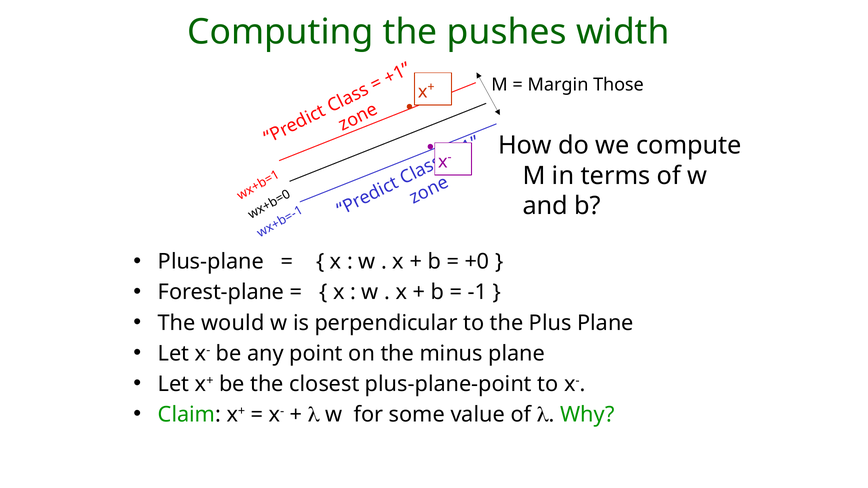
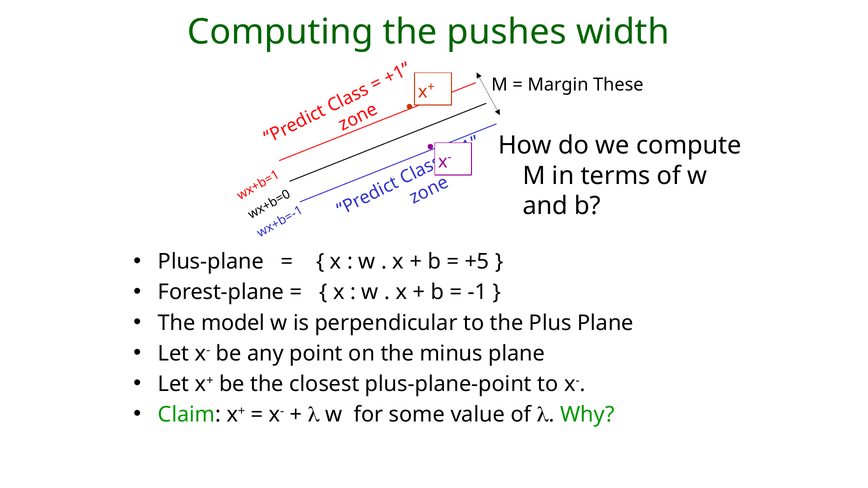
Those: Those -> These
+0: +0 -> +5
would: would -> model
